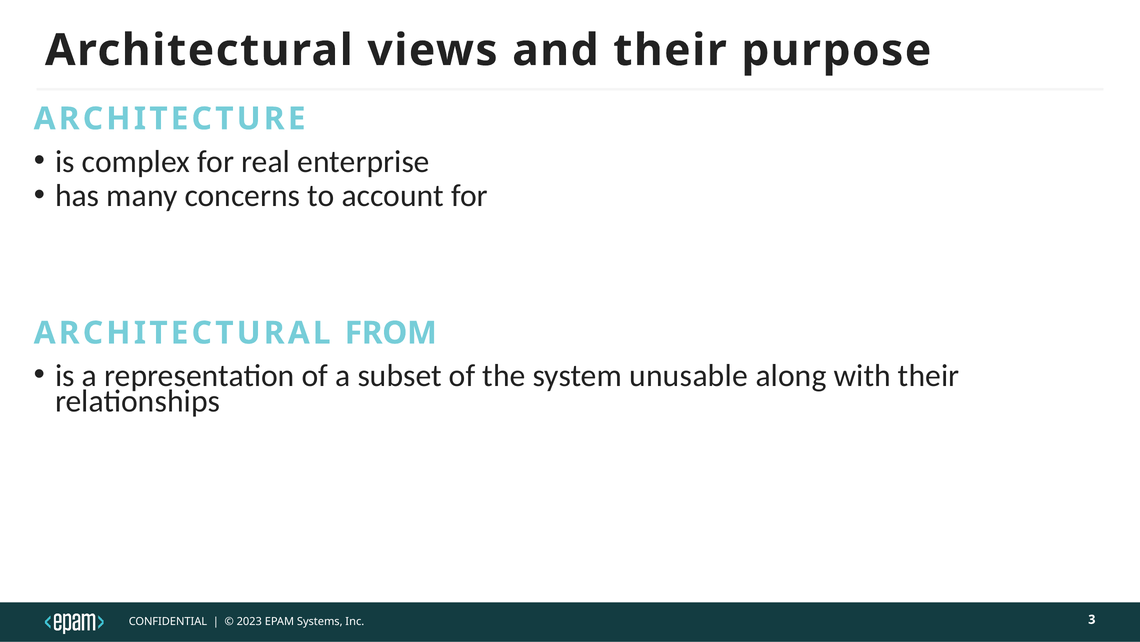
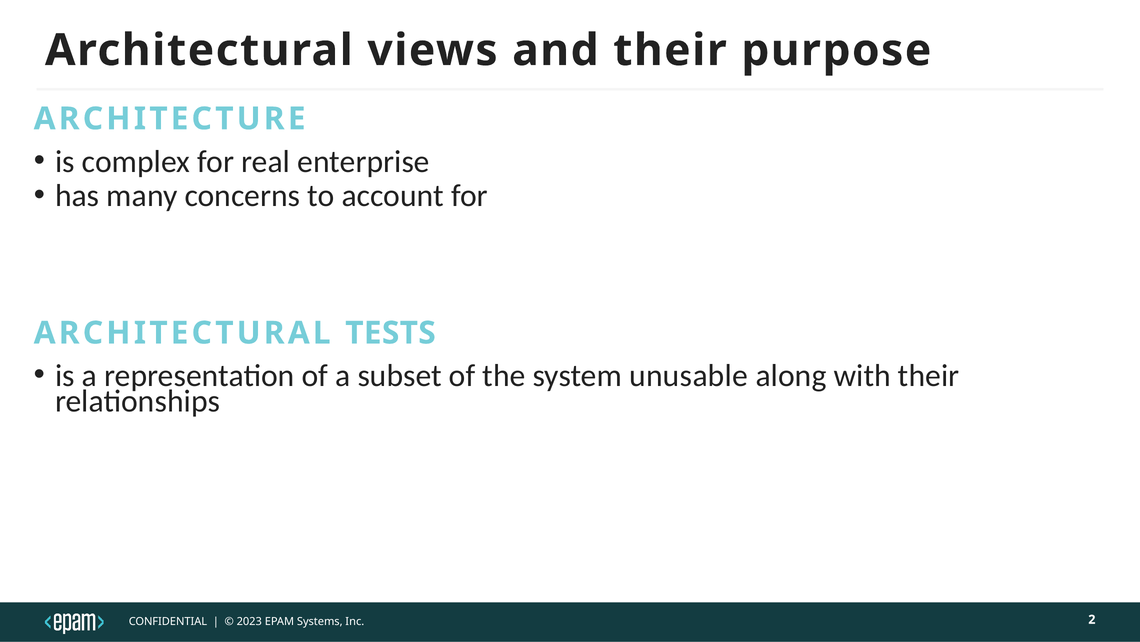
FROM: FROM -> TESTS
3: 3 -> 2
